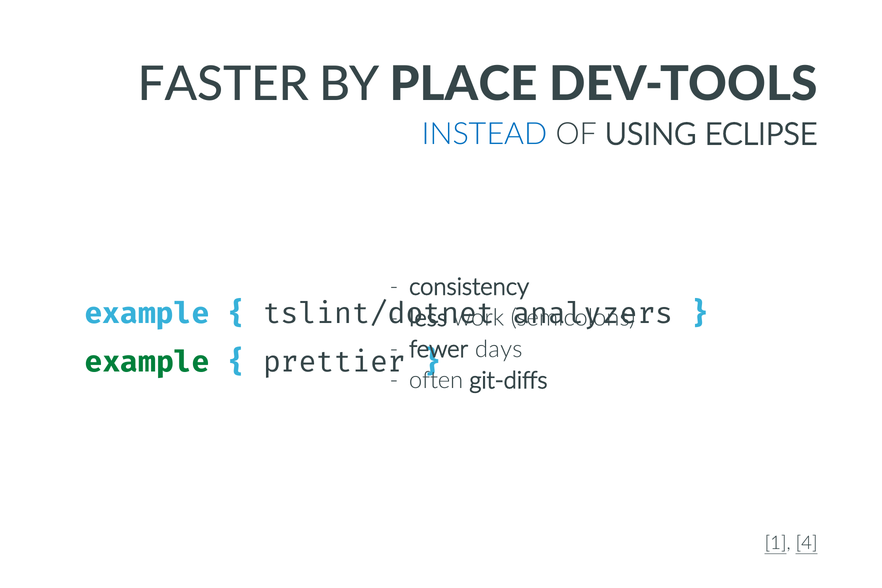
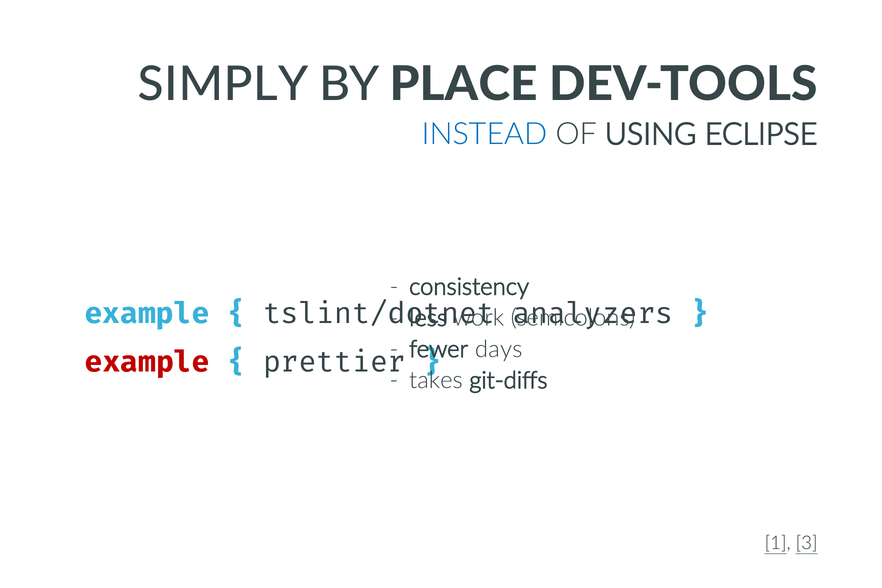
FASTER: FASTER -> SIMPLY
example at (147, 362) colour: green -> red
often: often -> takes
4: 4 -> 3
